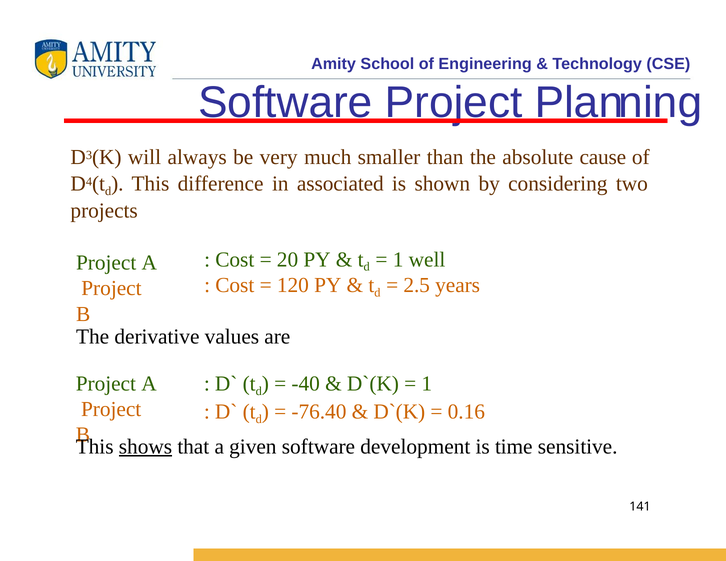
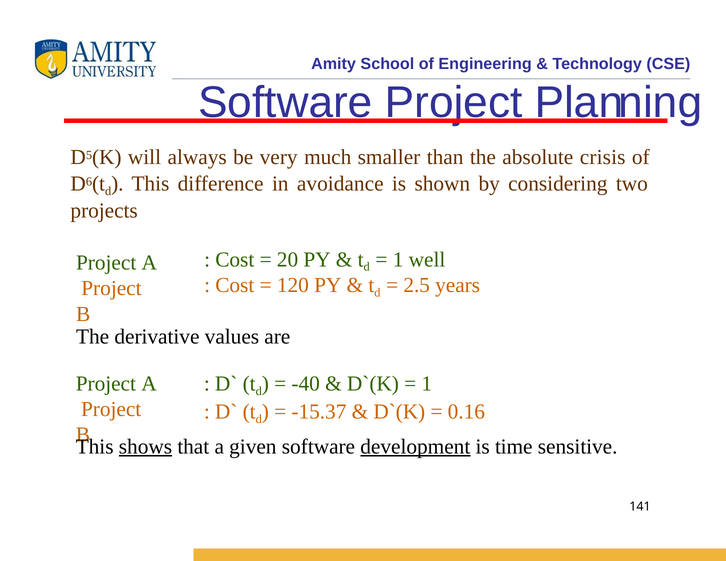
3: 3 -> 5
cause: cause -> crisis
4: 4 -> 6
associated: associated -> avoidance
-76.40: -76.40 -> -15.37
development underline: none -> present
